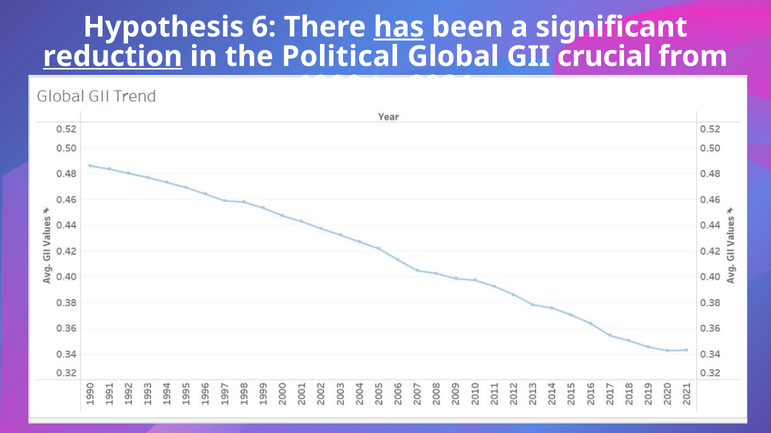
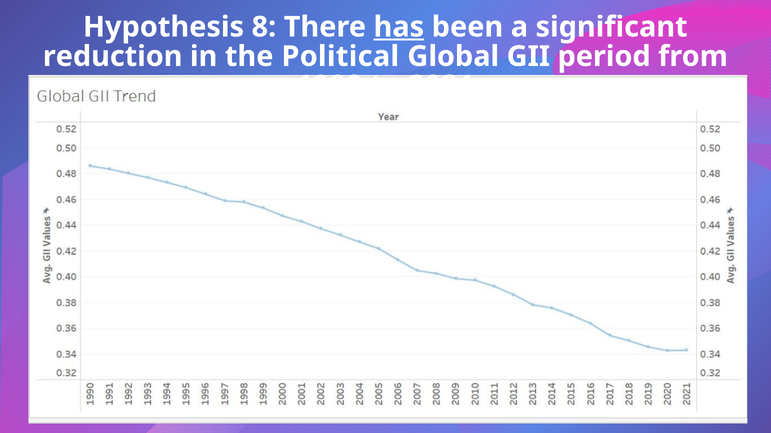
6: 6 -> 8
reduction underline: present -> none
crucial: crucial -> period
